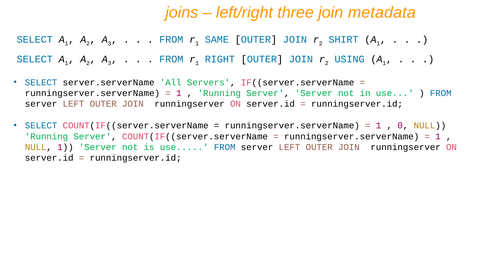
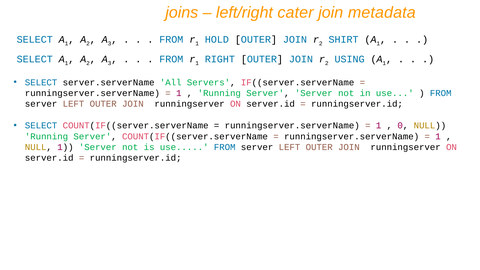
three: three -> cater
SAME: SAME -> HOLD
